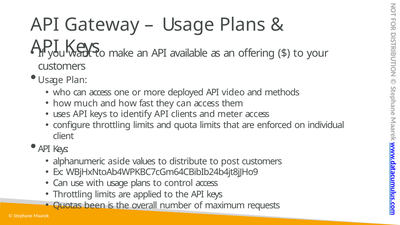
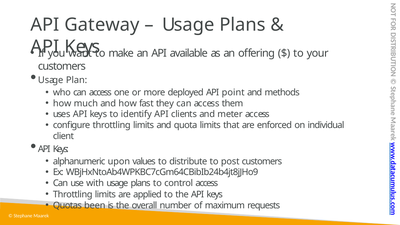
video: video -> point
aside: aside -> upon
